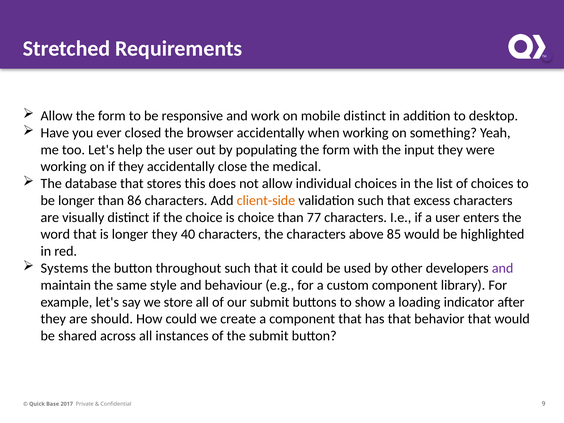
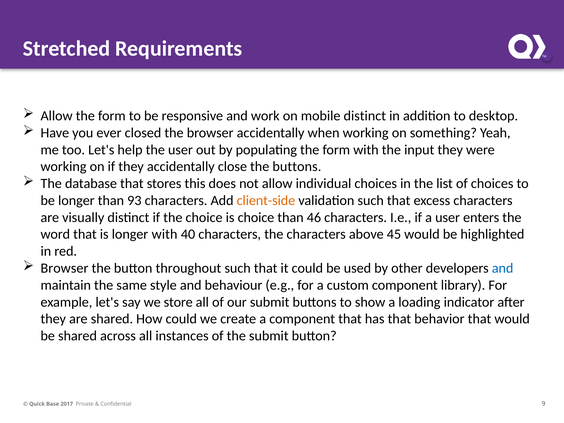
the medical: medical -> buttons
86: 86 -> 93
77: 77 -> 46
longer they: they -> with
85: 85 -> 45
Systems at (64, 268): Systems -> Browser
and at (503, 268) colour: purple -> blue
are should: should -> shared
